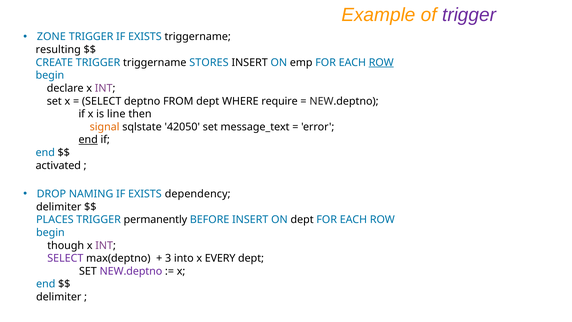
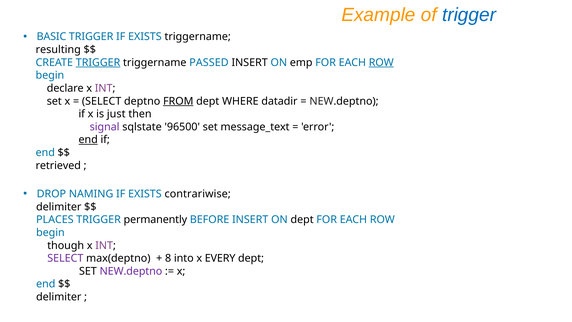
trigger at (469, 15) colour: purple -> blue
ZONE: ZONE -> BASIC
TRIGGER at (98, 62) underline: none -> present
STORES: STORES -> PASSED
FROM underline: none -> present
require: require -> datadir
line: line -> just
signal colour: orange -> purple
42050: 42050 -> 96500
activated: activated -> retrieved
dependency: dependency -> contrariwise
3: 3 -> 8
